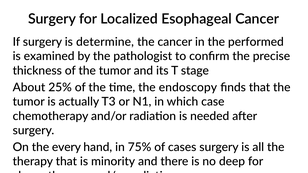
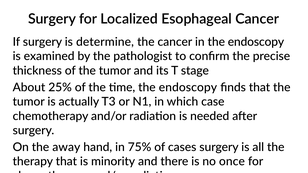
in the performed: performed -> endoscopy
every: every -> away
deep: deep -> once
